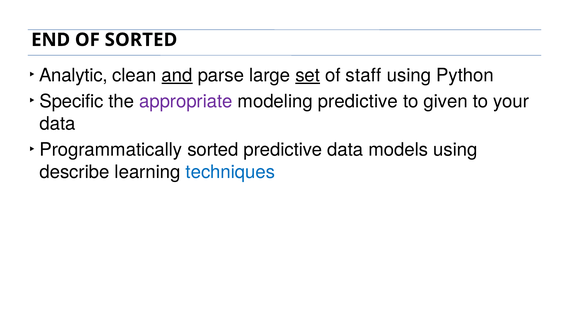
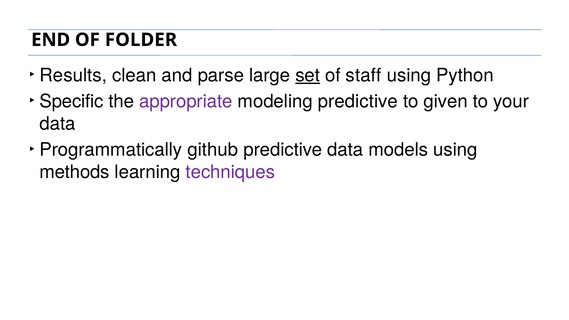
OF SORTED: SORTED -> FOLDER
Analytic: Analytic -> Results
and underline: present -> none
Programmatically sorted: sorted -> github
describe: describe -> methods
techniques colour: blue -> purple
